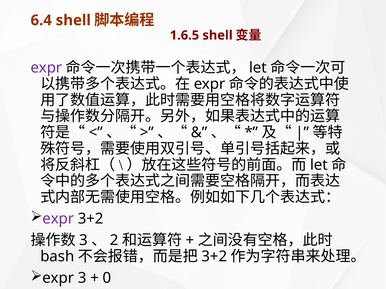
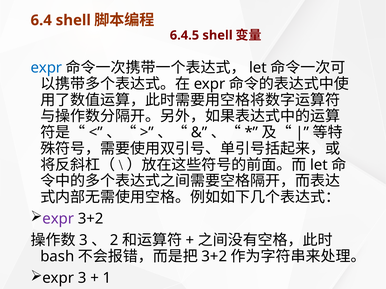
1.6.5: 1.6.5 -> 6.4.5
expr at (46, 68) colour: purple -> blue
0: 0 -> 1
